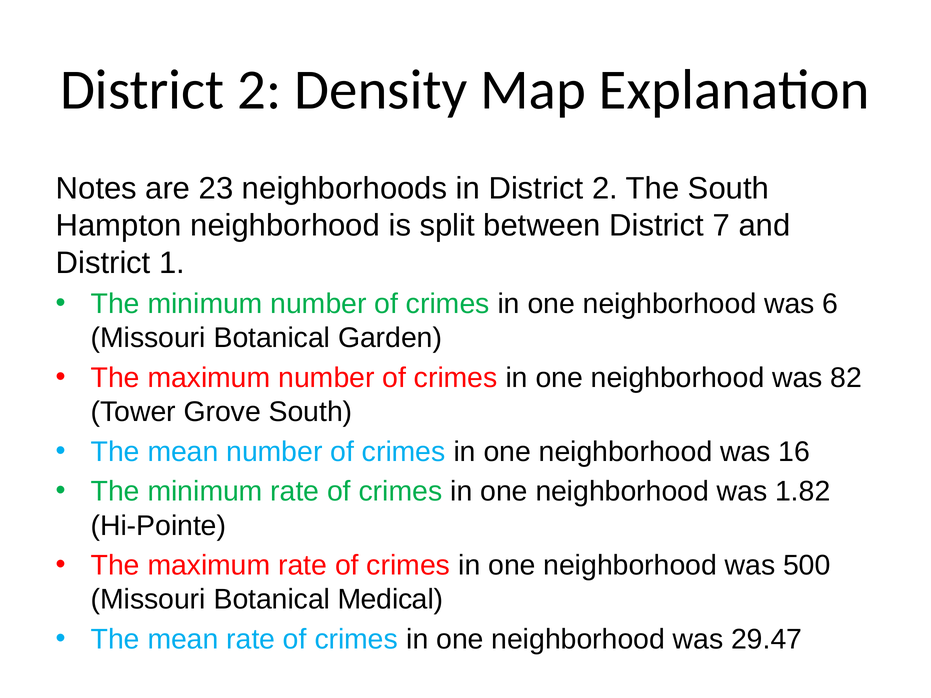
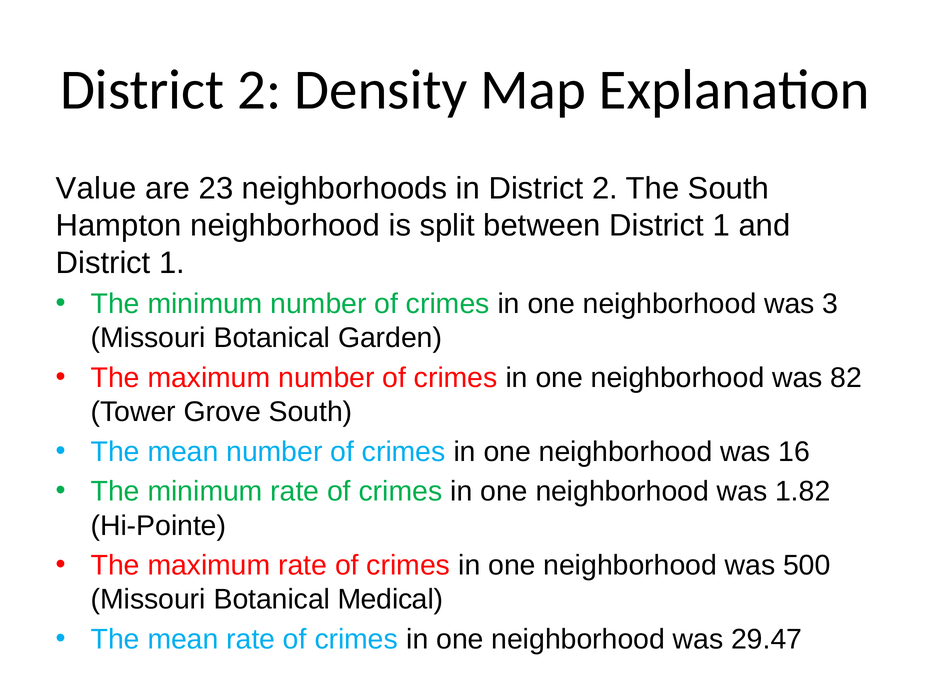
Notes: Notes -> Value
between District 7: 7 -> 1
6: 6 -> 3
